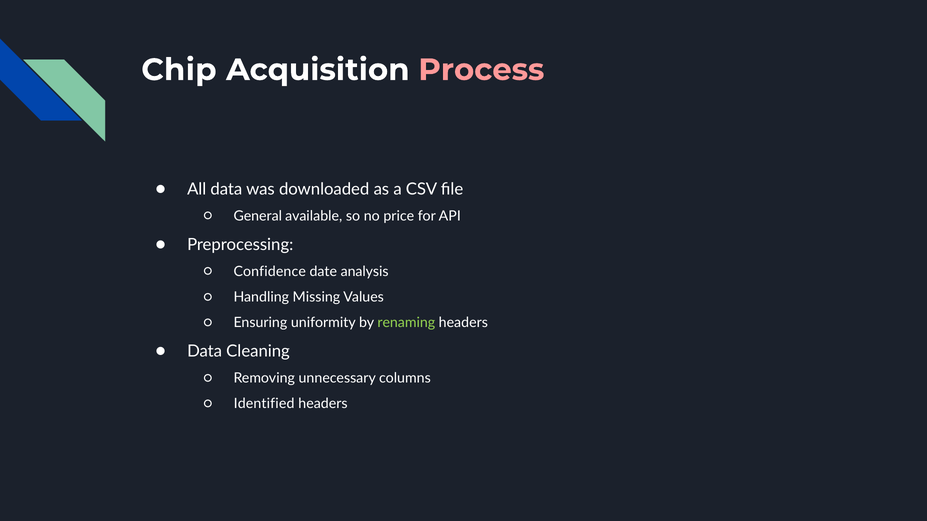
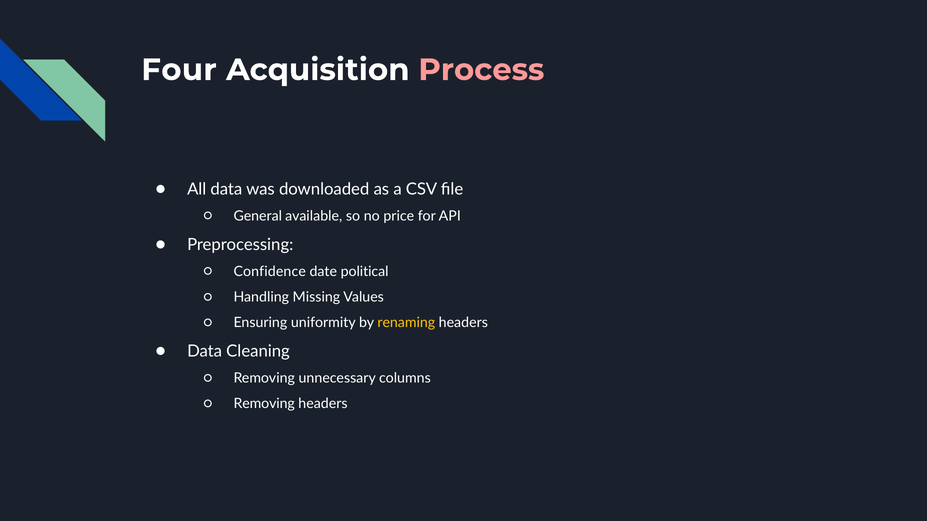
Chip: Chip -> Four
analysis: analysis -> political
renaming colour: light green -> yellow
Identified at (264, 404): Identified -> Removing
